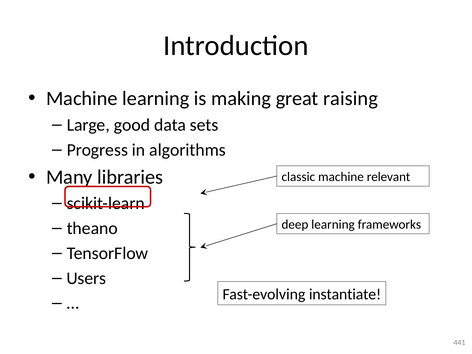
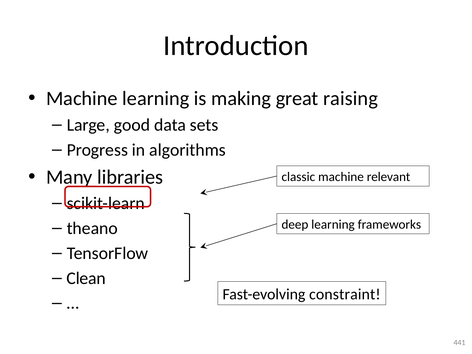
Users: Users -> Clean
instantiate: instantiate -> constraint
